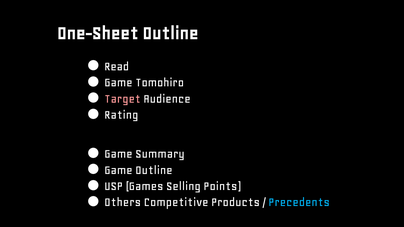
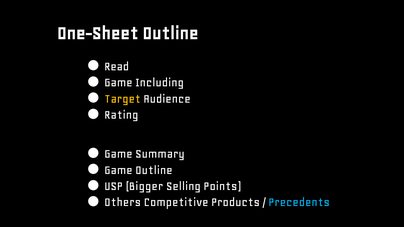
Tomohiro: Tomohiro -> Including
Target colour: pink -> yellow
Games: Games -> Bigger
